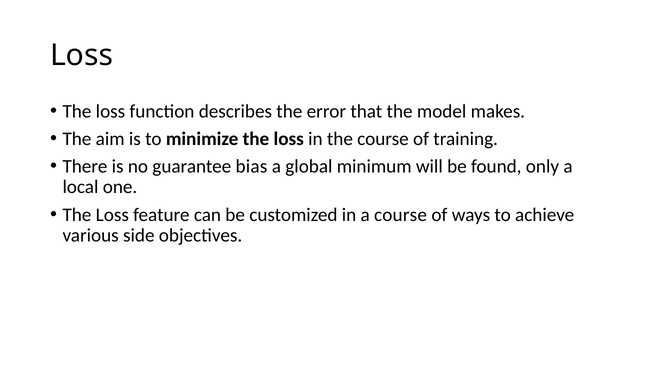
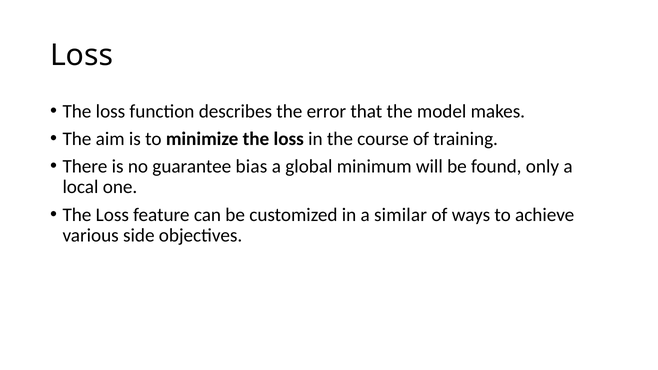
a course: course -> similar
